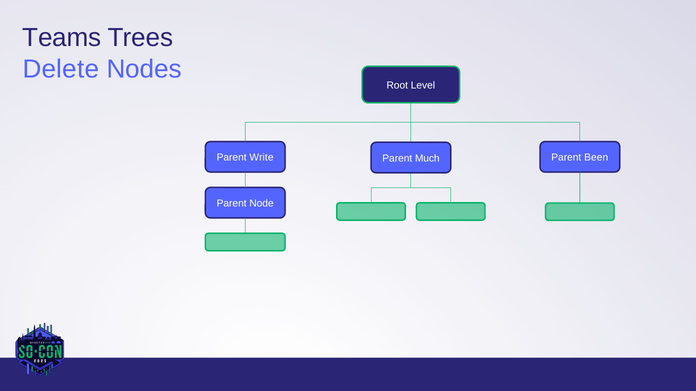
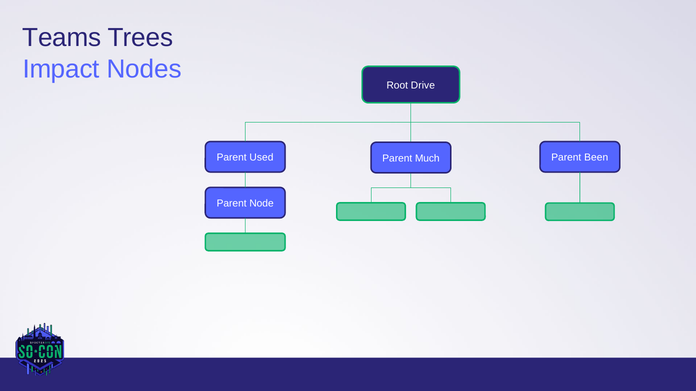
Delete: Delete -> Impact
Level: Level -> Drive
Write: Write -> Used
